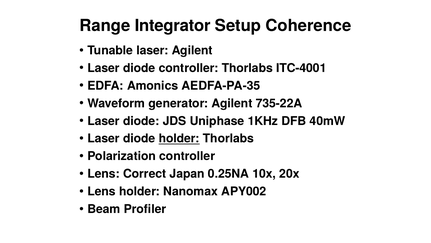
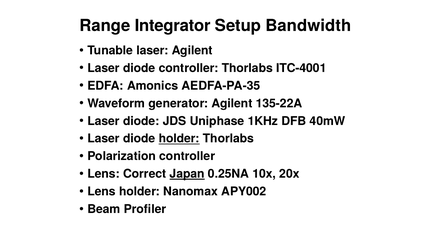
Coherence: Coherence -> Bandwidth
735-22A: 735-22A -> 135-22A
Japan underline: none -> present
